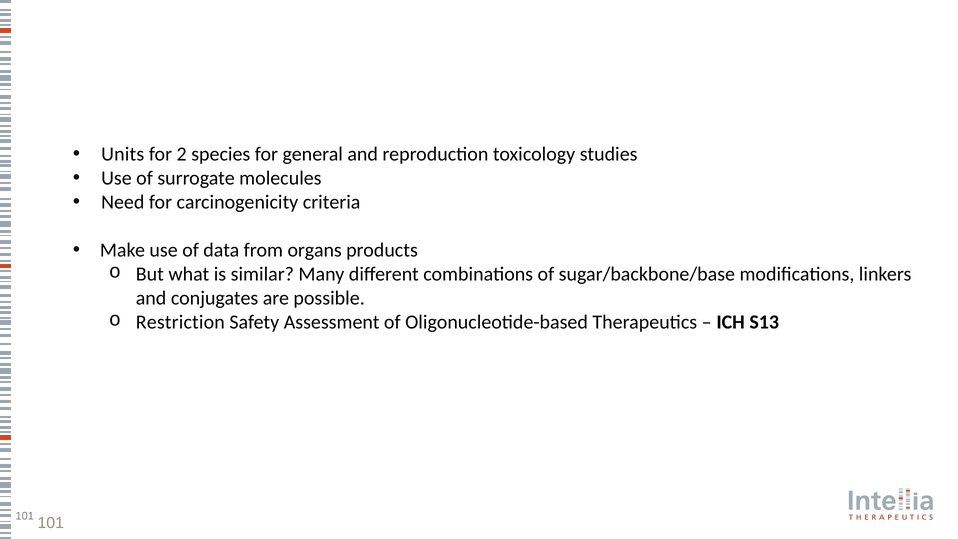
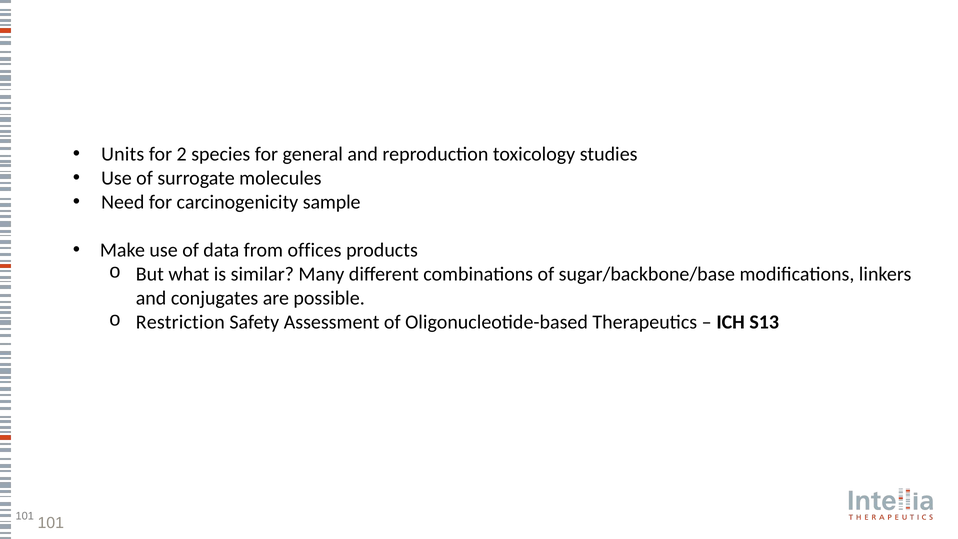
criteria: criteria -> sample
organs: organs -> offices
